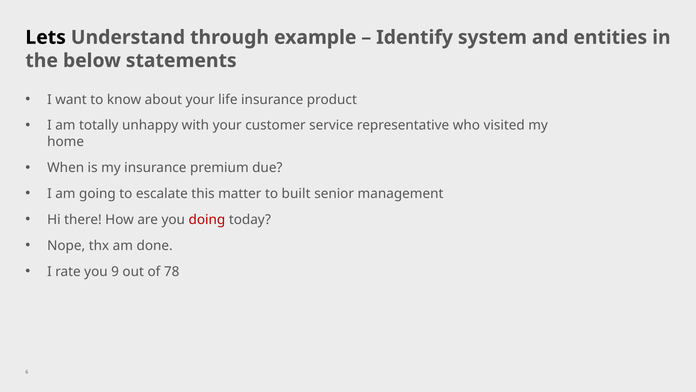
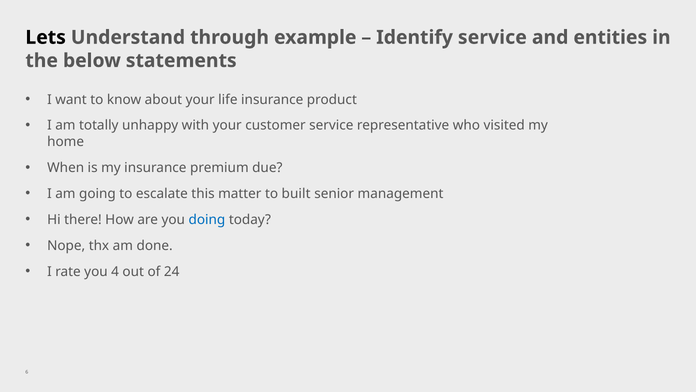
Identify system: system -> service
doing colour: red -> blue
9: 9 -> 4
78: 78 -> 24
